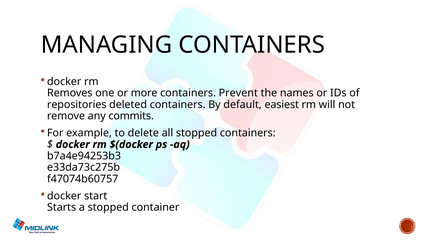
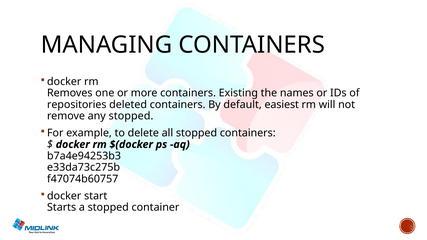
Prevent: Prevent -> Existing
any commits: commits -> stopped
